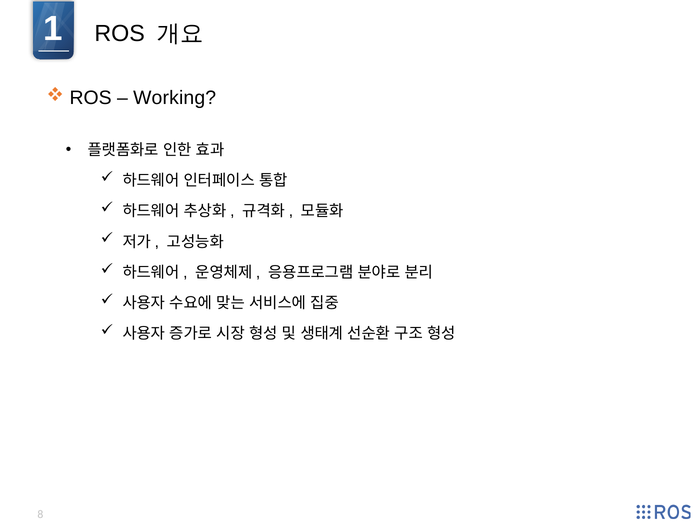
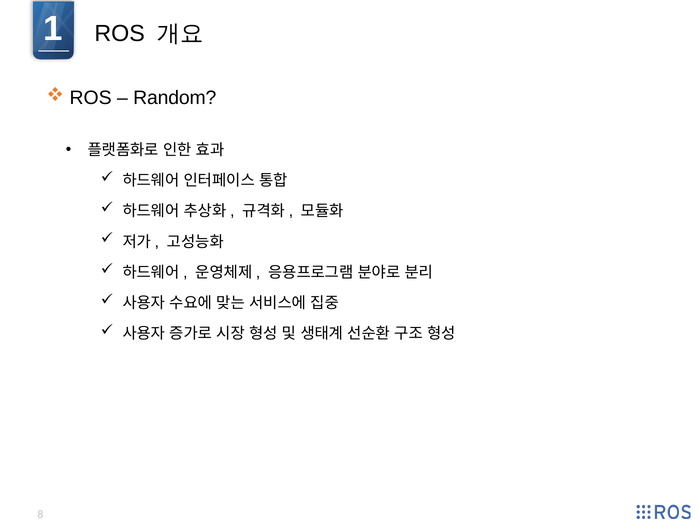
Working: Working -> Random
